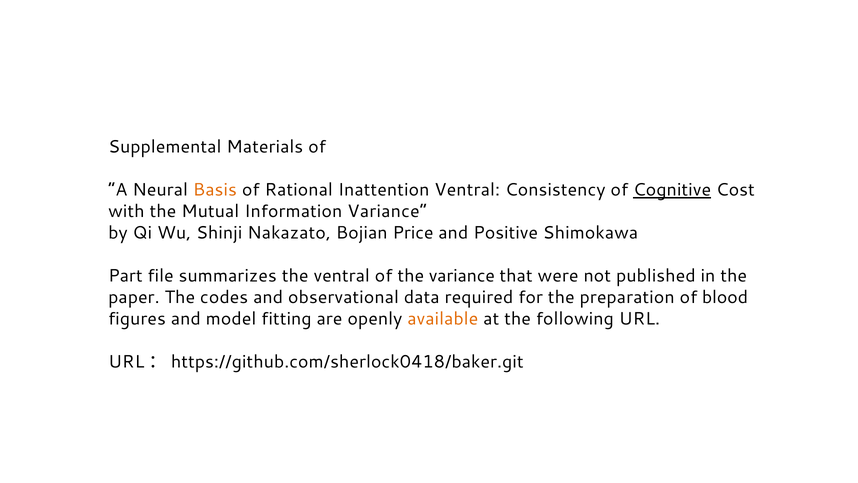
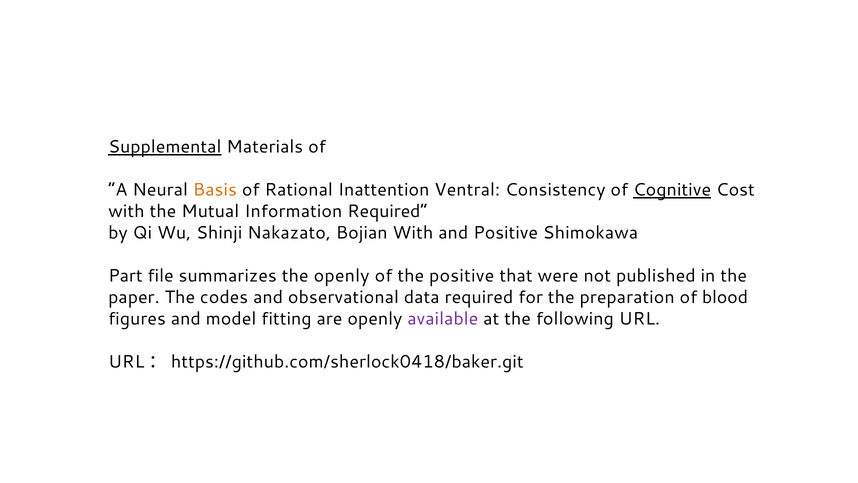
Supplemental underline: none -> present
Information Variance: Variance -> Required
Bojian Price: Price -> With
the ventral: ventral -> openly
the variance: variance -> positive
available colour: orange -> purple
